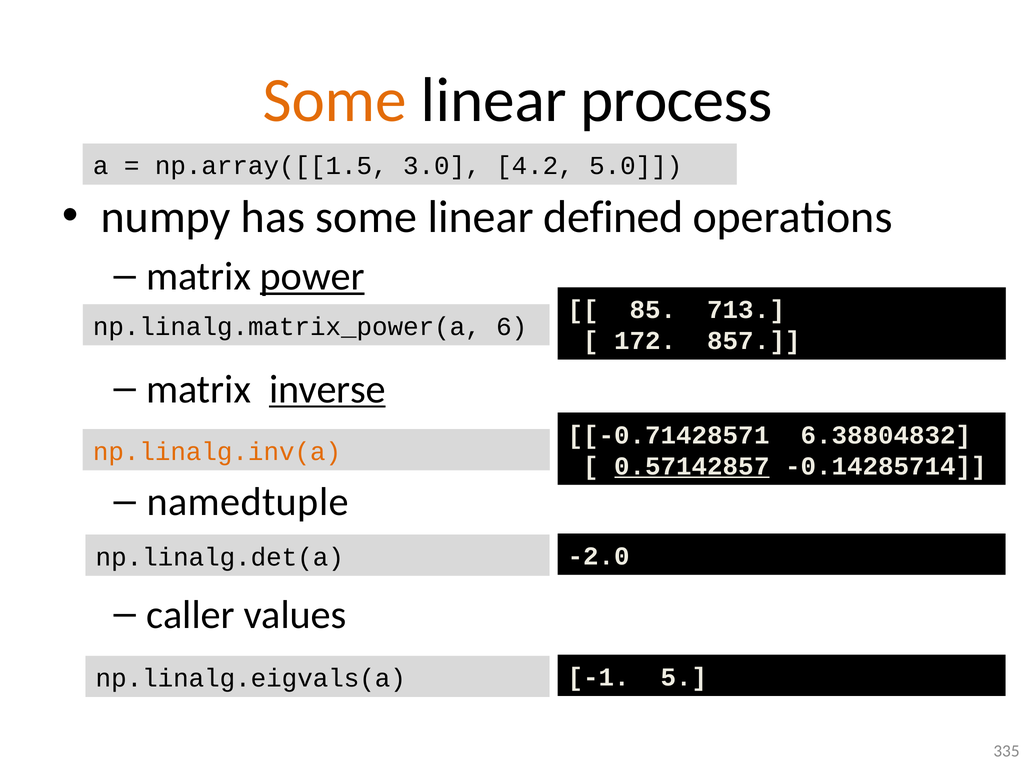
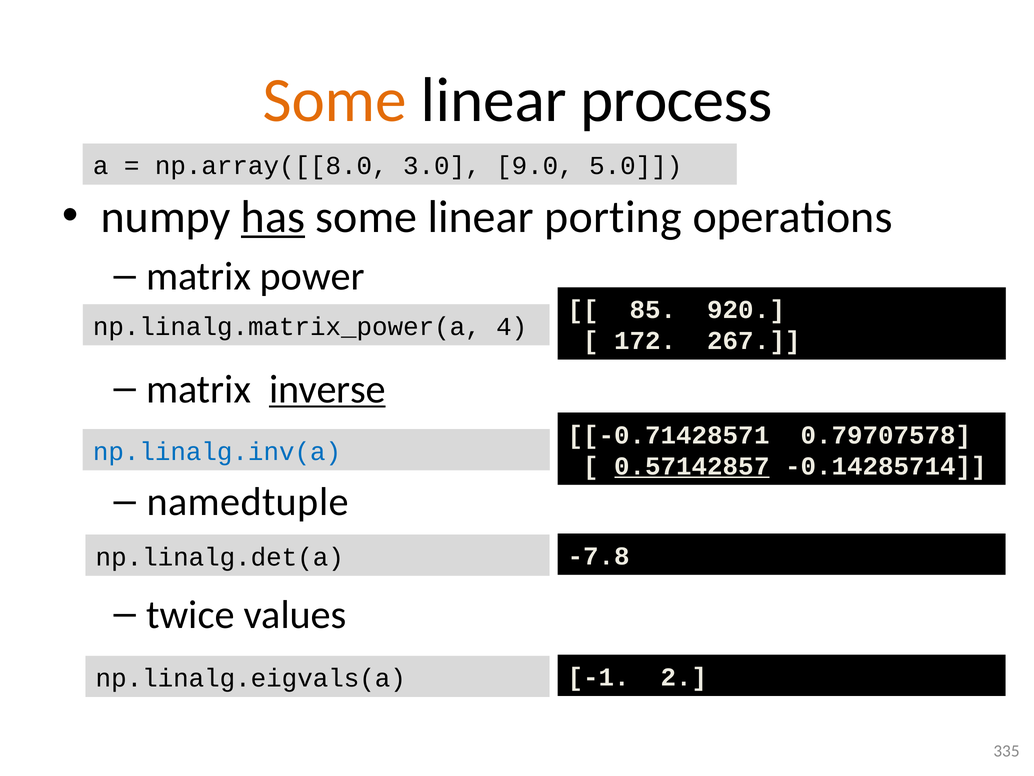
np.array([[1.5: np.array([[1.5 -> np.array([[8.0
4.2: 4.2 -> 9.0
has underline: none -> present
defined: defined -> porting
power underline: present -> none
713: 713 -> 920
6: 6 -> 4
857: 857 -> 267
6.38804832: 6.38804832 -> 0.79707578
np.linalg.inv(a colour: orange -> blue
-2.0: -2.0 -> -7.8
caller: caller -> twice
5: 5 -> 2
